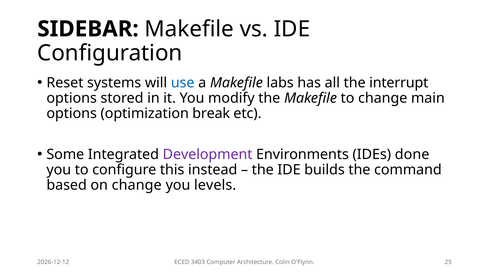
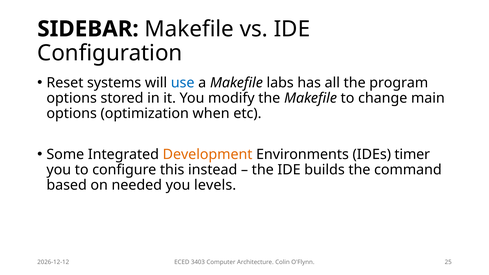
interrupt: interrupt -> program
break: break -> when
Development colour: purple -> orange
done: done -> timer
on change: change -> needed
